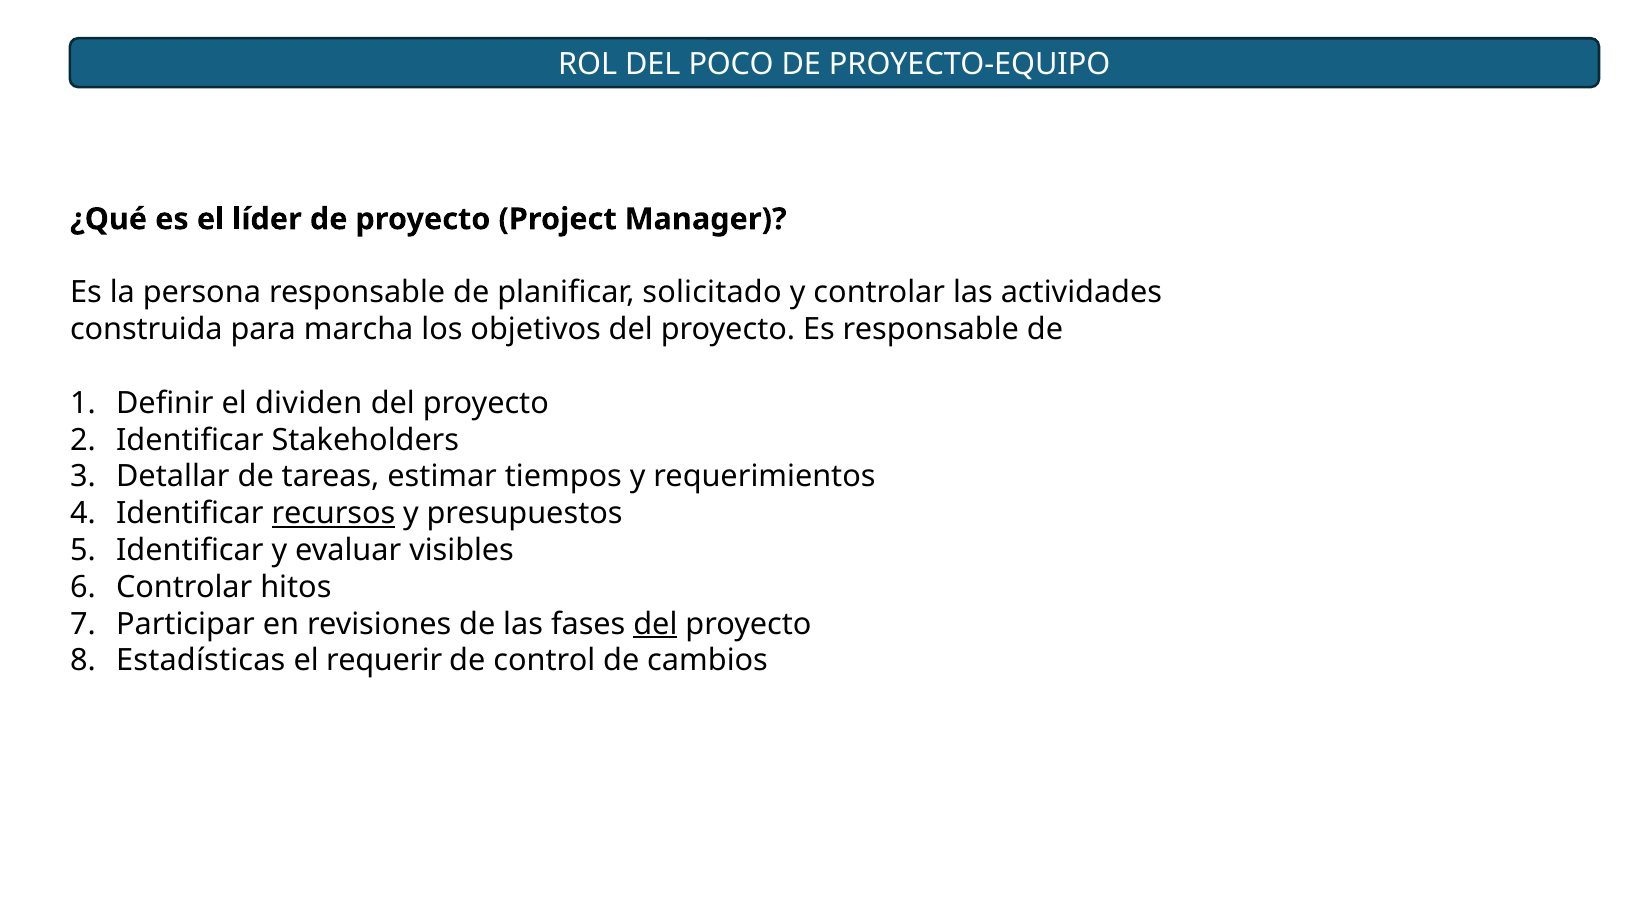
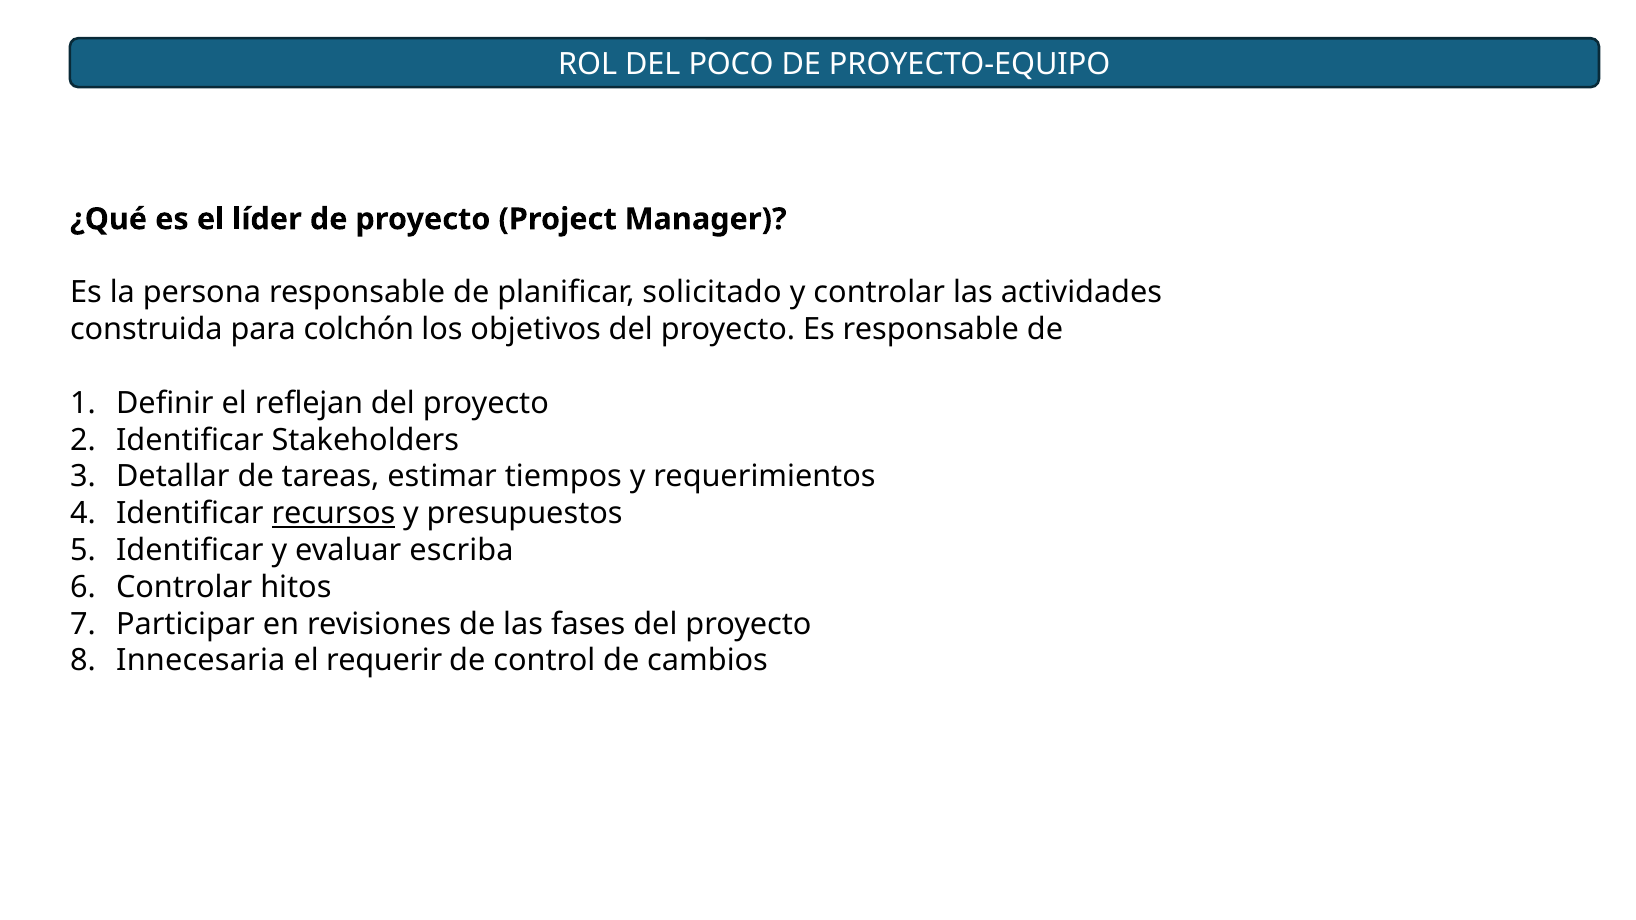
marcha: marcha -> colchón
dividen: dividen -> reflejan
visibles: visibles -> escriba
del at (655, 624) underline: present -> none
Estadísticas: Estadísticas -> Innecesaria
